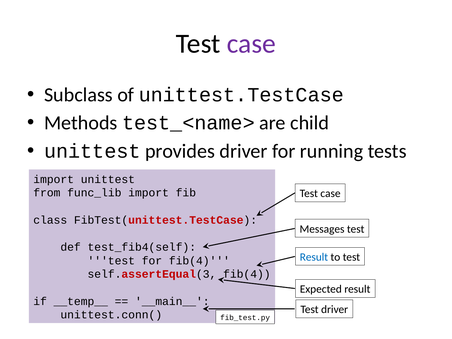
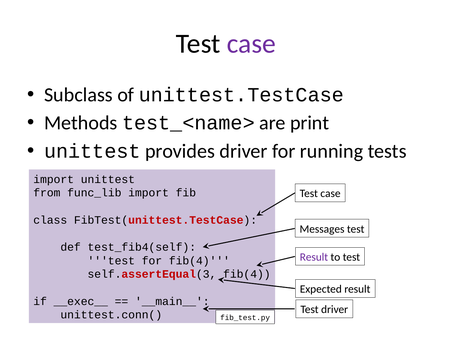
child: child -> print
Result at (314, 257) colour: blue -> purple
__temp__: __temp__ -> __exec__
